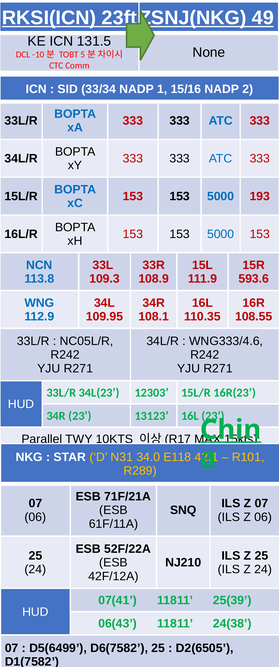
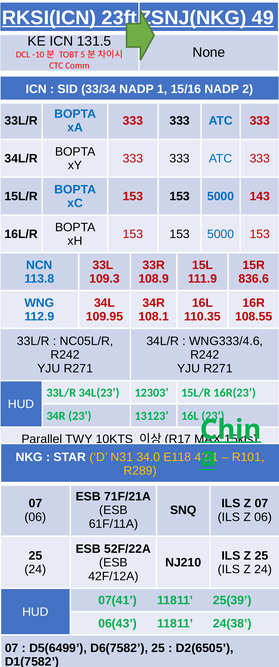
193: 193 -> 143
593.6: 593.6 -> 836.6
